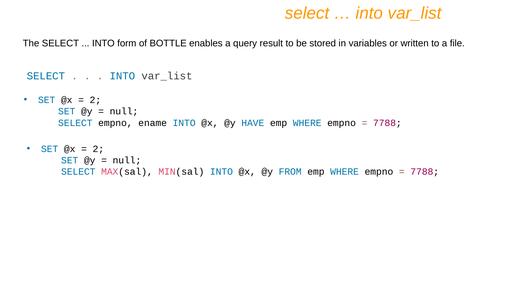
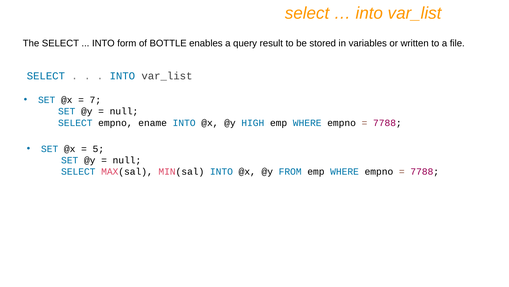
2 at (95, 100): 2 -> 7
HAVE: HAVE -> HIGH
2 at (98, 148): 2 -> 5
